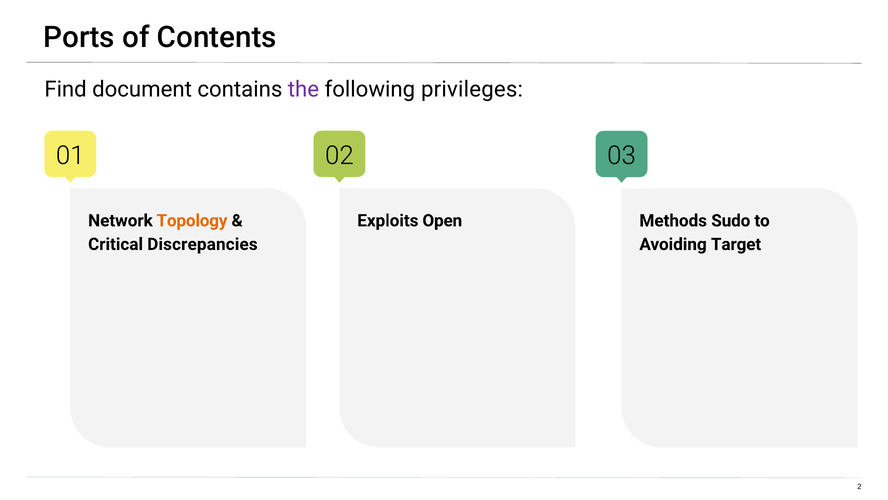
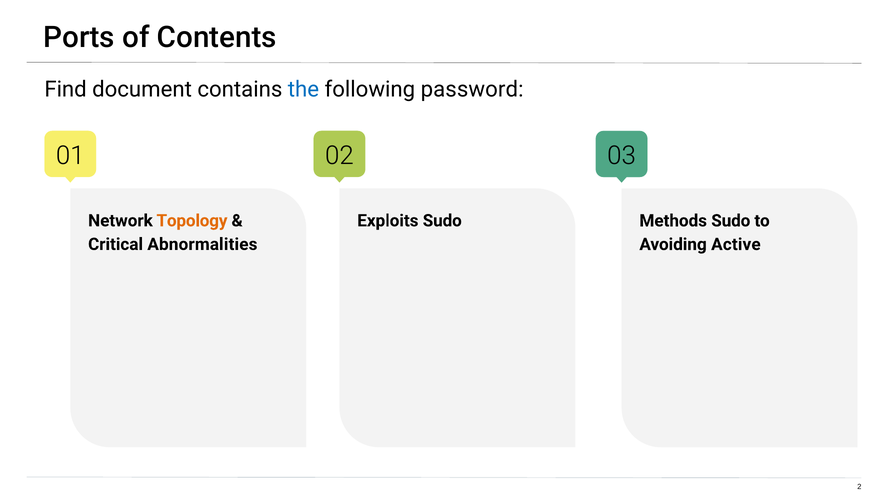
the colour: purple -> blue
privileges: privileges -> password
Exploits Open: Open -> Sudo
Discrepancies: Discrepancies -> Abnormalities
Target: Target -> Active
